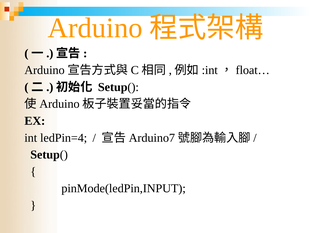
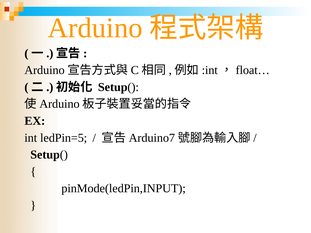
ledPin=4: ledPin=4 -> ledPin=5
